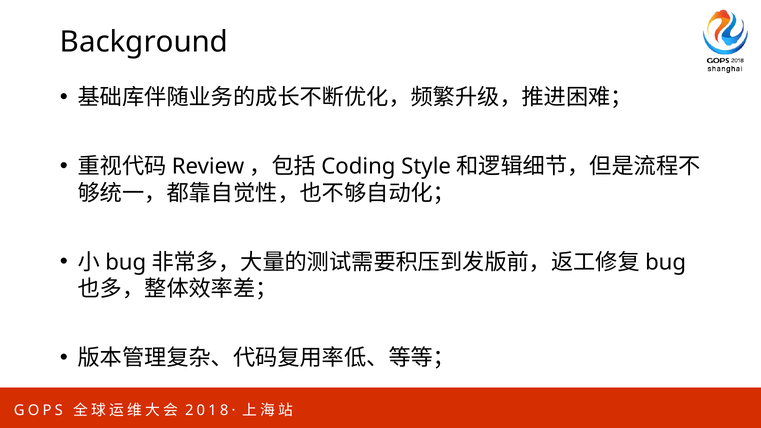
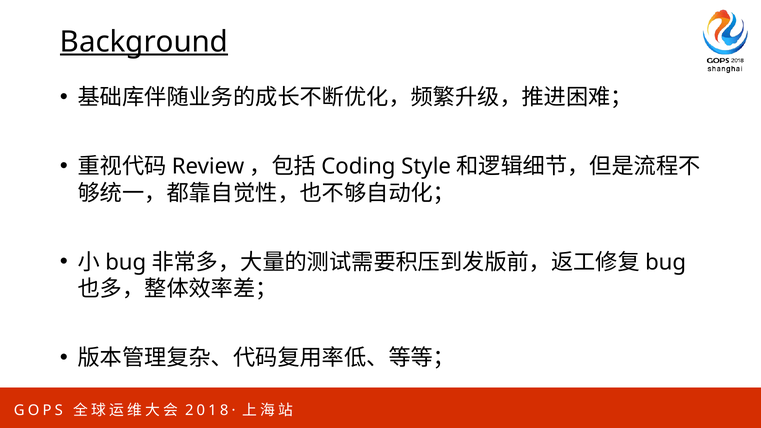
Background underline: none -> present
